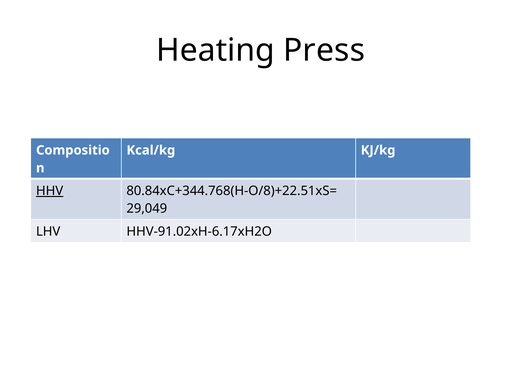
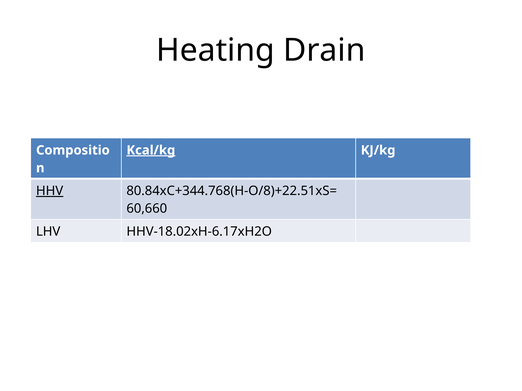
Press: Press -> Drain
Kcal/kg underline: none -> present
29,049: 29,049 -> 60,660
HHV-91.02xH-6.17xH2O: HHV-91.02xH-6.17xH2O -> HHV-18.02xH-6.17xH2O
